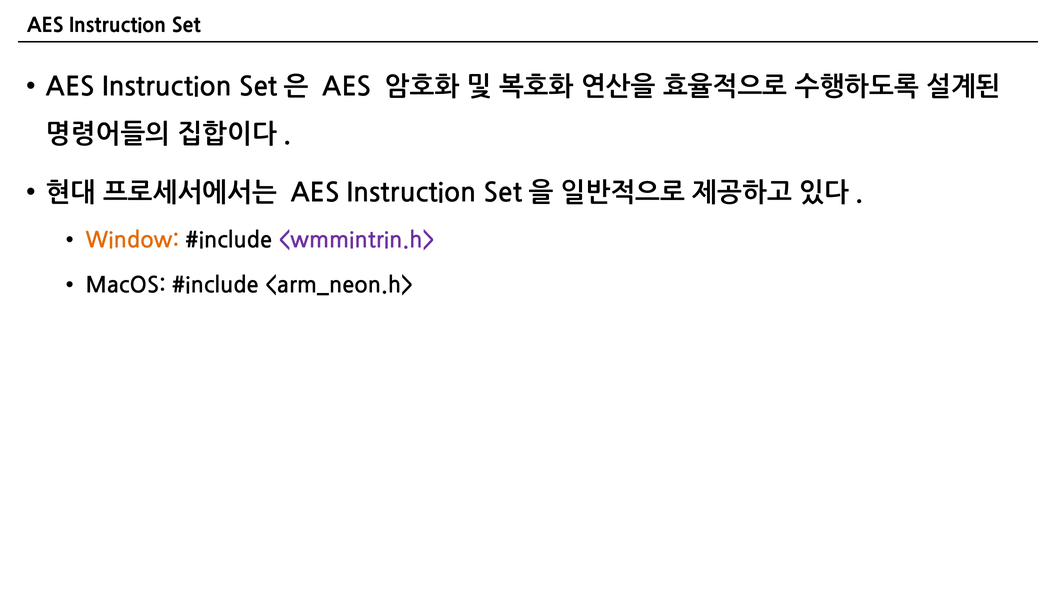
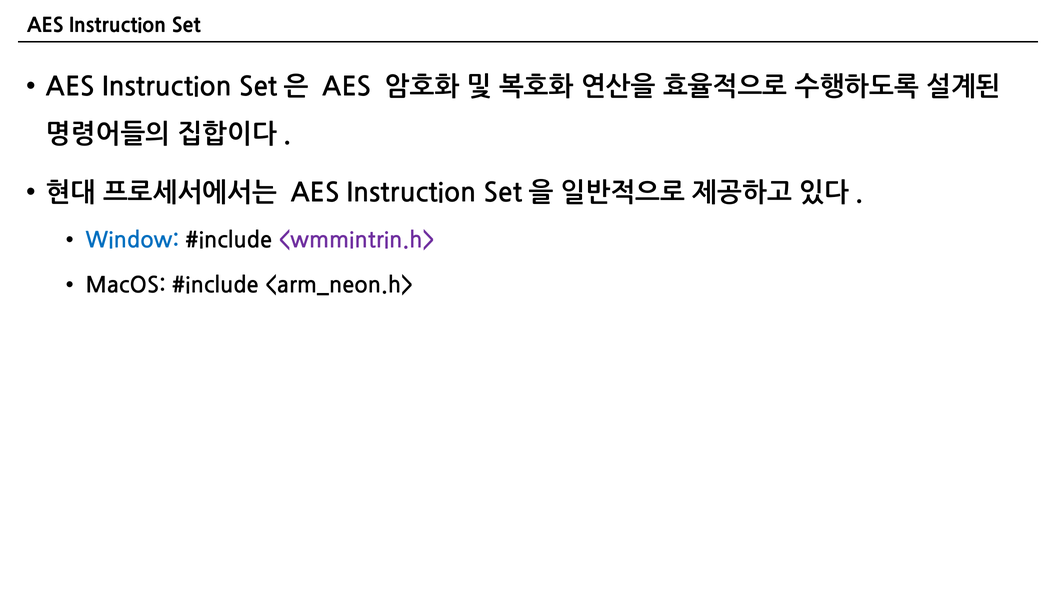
Window colour: orange -> blue
